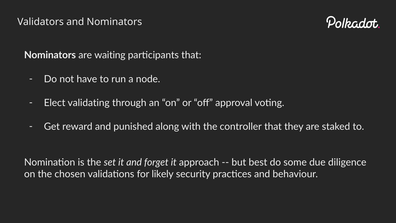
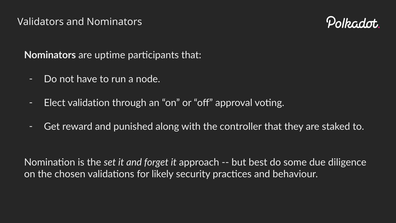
waiting: waiting -> uptime
validating: validating -> validation
